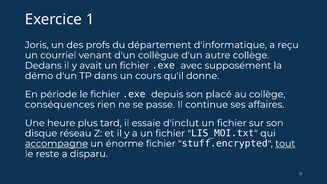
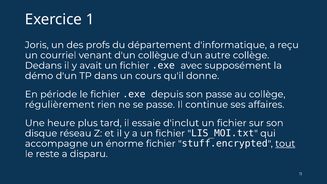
son placé: placé -> passe
conséquences: conséquences -> régulièrement
accompagne underline: present -> none
